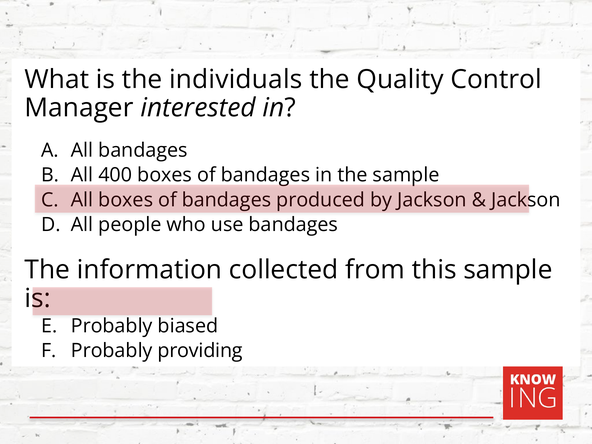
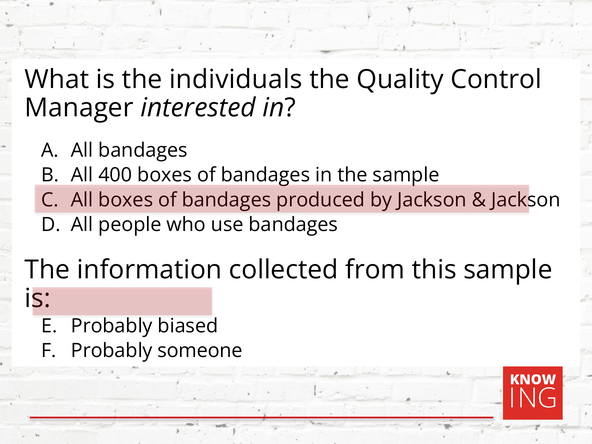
providing: providing -> someone
